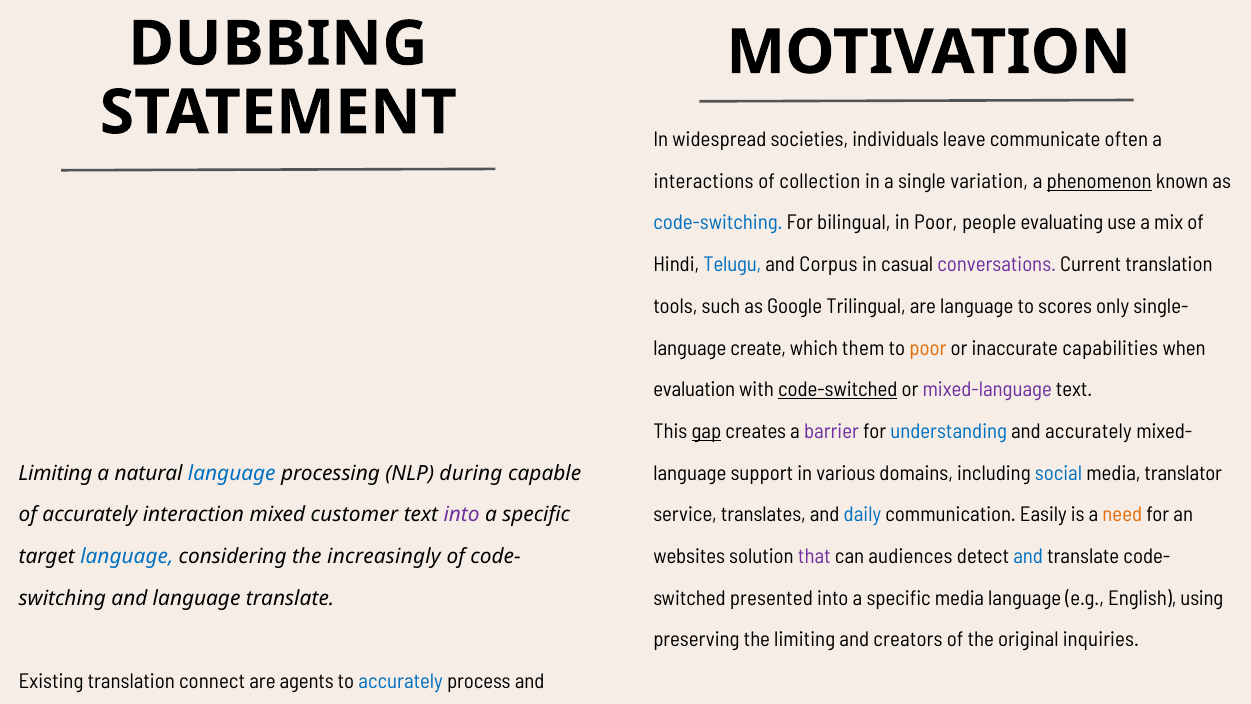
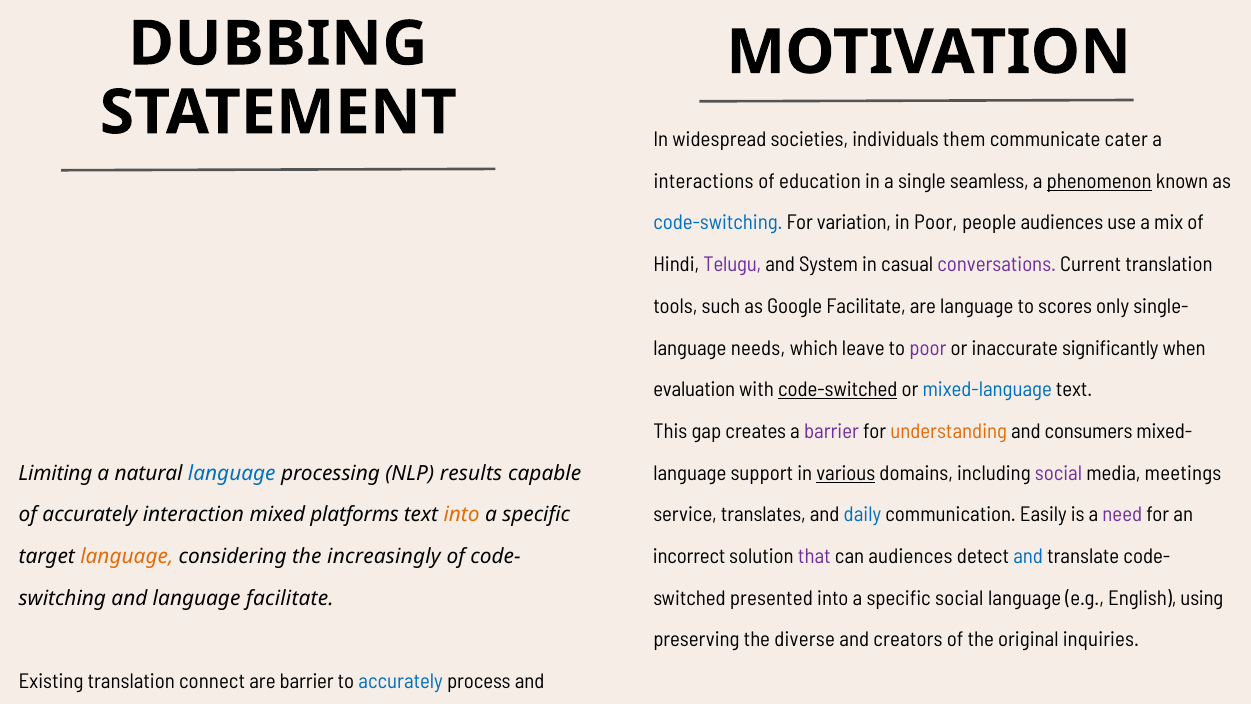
leave: leave -> them
often: often -> cater
collection: collection -> education
variation: variation -> seamless
bilingual: bilingual -> variation
people evaluating: evaluating -> audiences
Telugu at (732, 265) colour: blue -> purple
Corpus: Corpus -> System
Google Trilingual: Trilingual -> Facilitate
create: create -> needs
them: them -> leave
poor at (928, 348) colour: orange -> purple
capabilities: capabilities -> significantly
mixed-language colour: purple -> blue
gap underline: present -> none
understanding colour: blue -> orange
and accurately: accurately -> consumers
various underline: none -> present
social at (1059, 473) colour: blue -> purple
translator: translator -> meetings
during: during -> results
need colour: orange -> purple
customer: customer -> platforms
into at (462, 515) colour: purple -> orange
websites at (689, 556): websites -> incorrect
language at (127, 556) colour: blue -> orange
specific media: media -> social
language translate: translate -> facilitate
the limiting: limiting -> diverse
are agents: agents -> barrier
